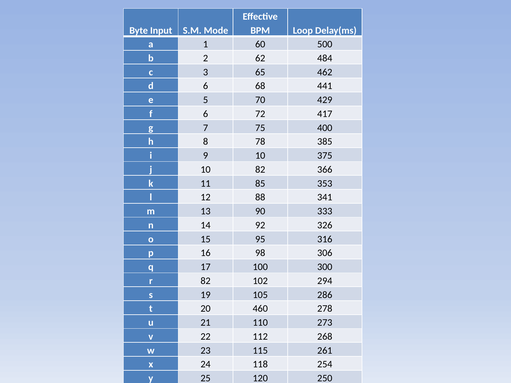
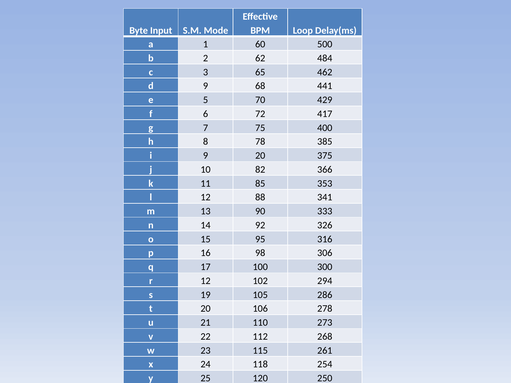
d 6: 6 -> 9
9 10: 10 -> 20
r 82: 82 -> 12
460: 460 -> 106
